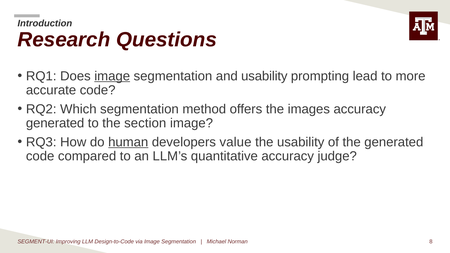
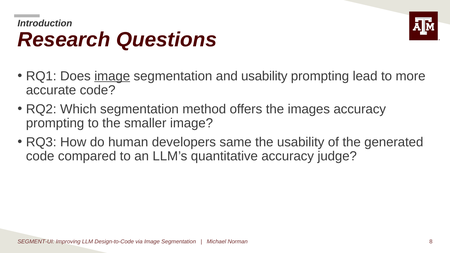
generated at (55, 123): generated -> prompting
section: section -> smaller
human underline: present -> none
value: value -> same
